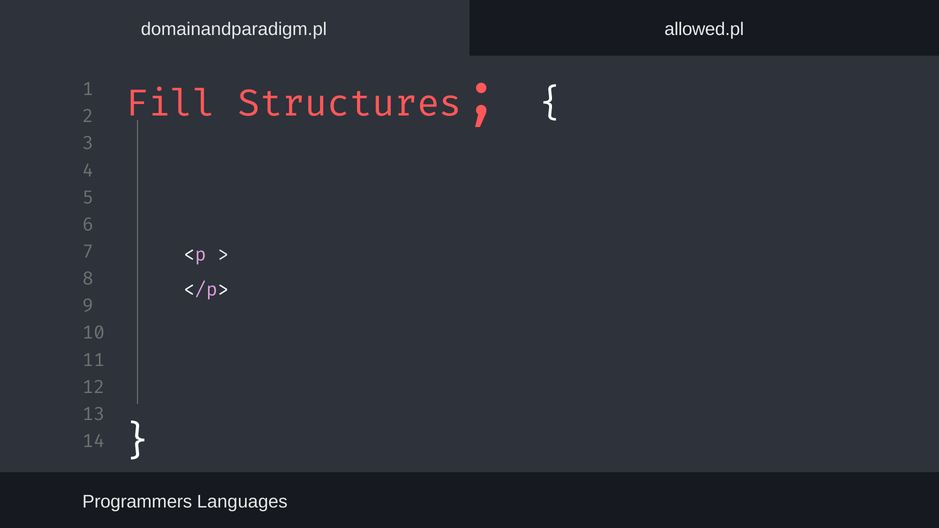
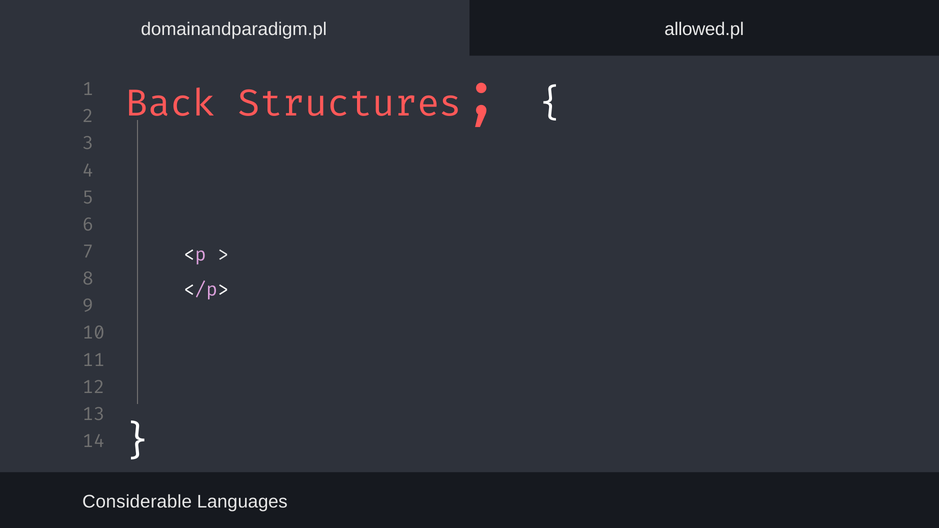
Fill: Fill -> Back
Programmers: Programmers -> Considerable
